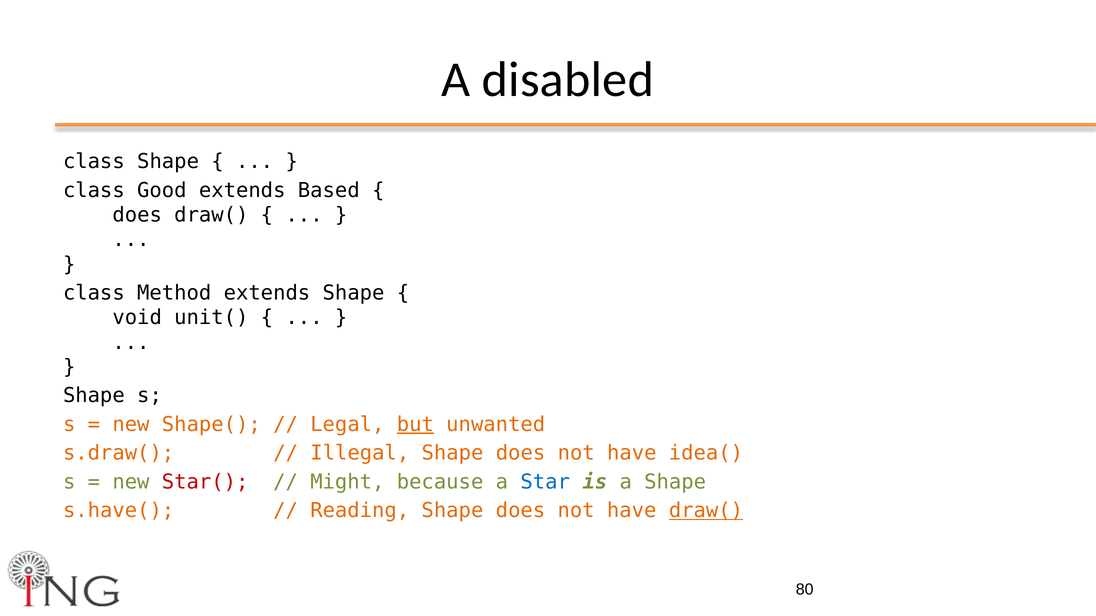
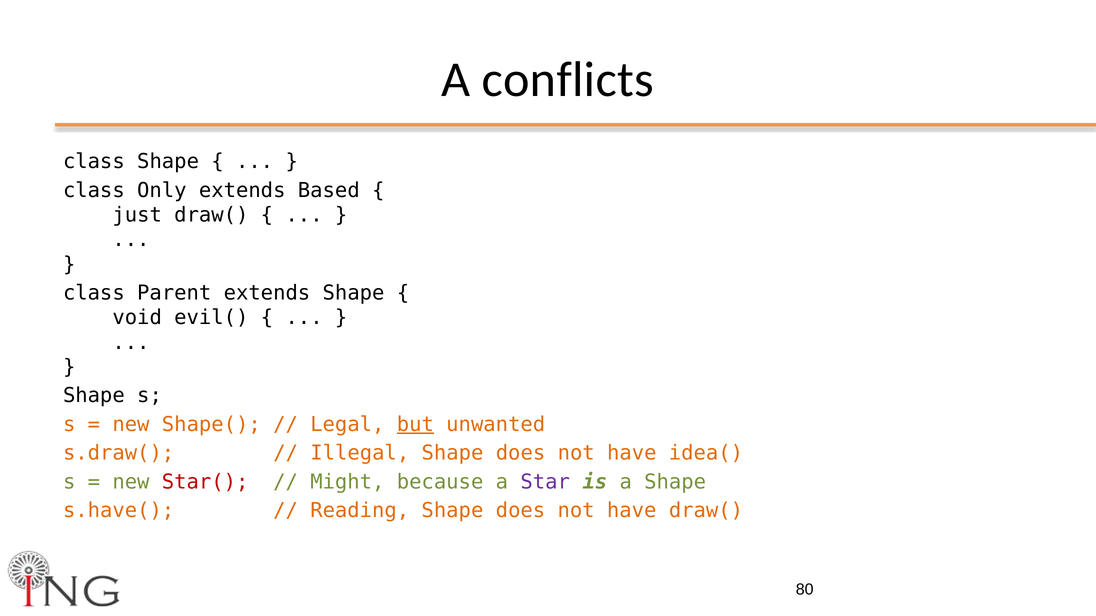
disabled: disabled -> conflicts
Good: Good -> Only
does at (137, 215): does -> just
Method: Method -> Parent
unit(: unit( -> evil(
Star colour: blue -> purple
draw( at (706, 511) underline: present -> none
